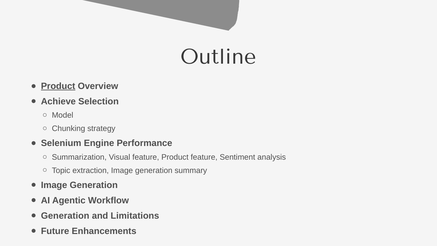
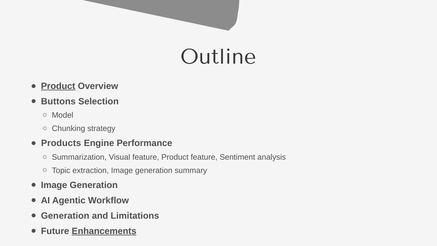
Achieve: Achieve -> Buttons
Selenium: Selenium -> Products
Enhancements underline: none -> present
